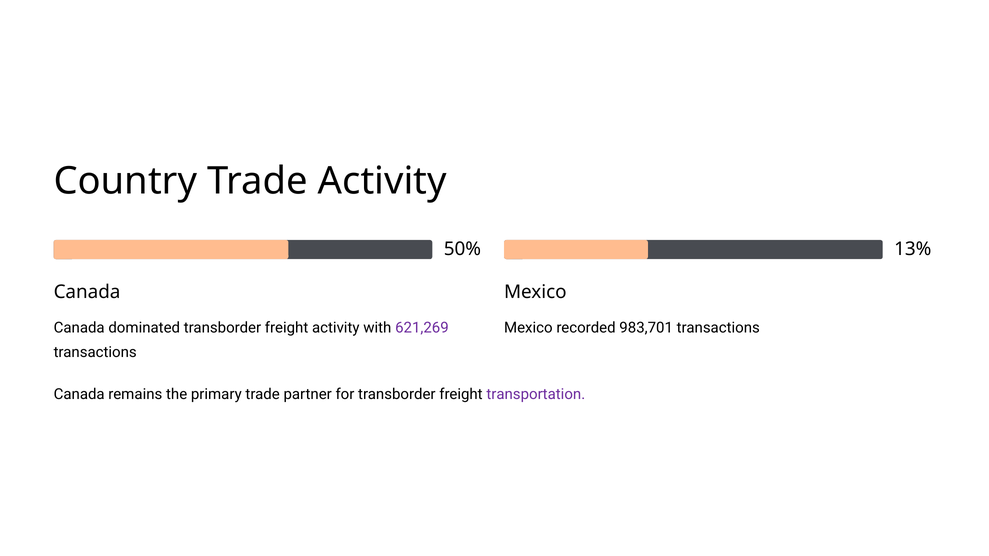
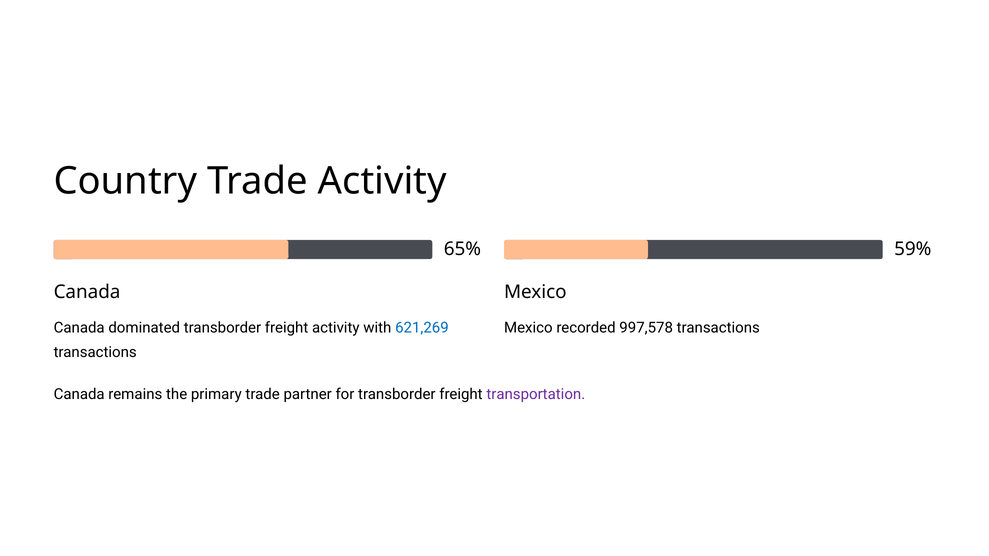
50%: 50% -> 65%
13%: 13% -> 59%
621,269 colour: purple -> blue
983,701: 983,701 -> 997,578
